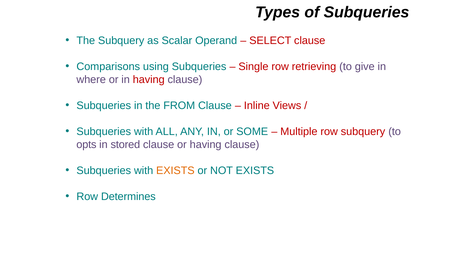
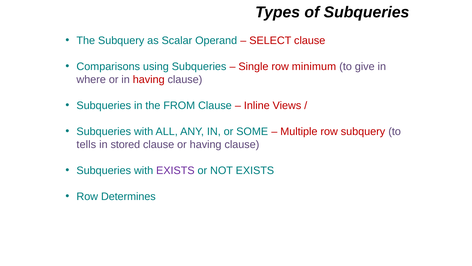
retrieving: retrieving -> minimum
opts: opts -> tells
EXISTS at (175, 170) colour: orange -> purple
